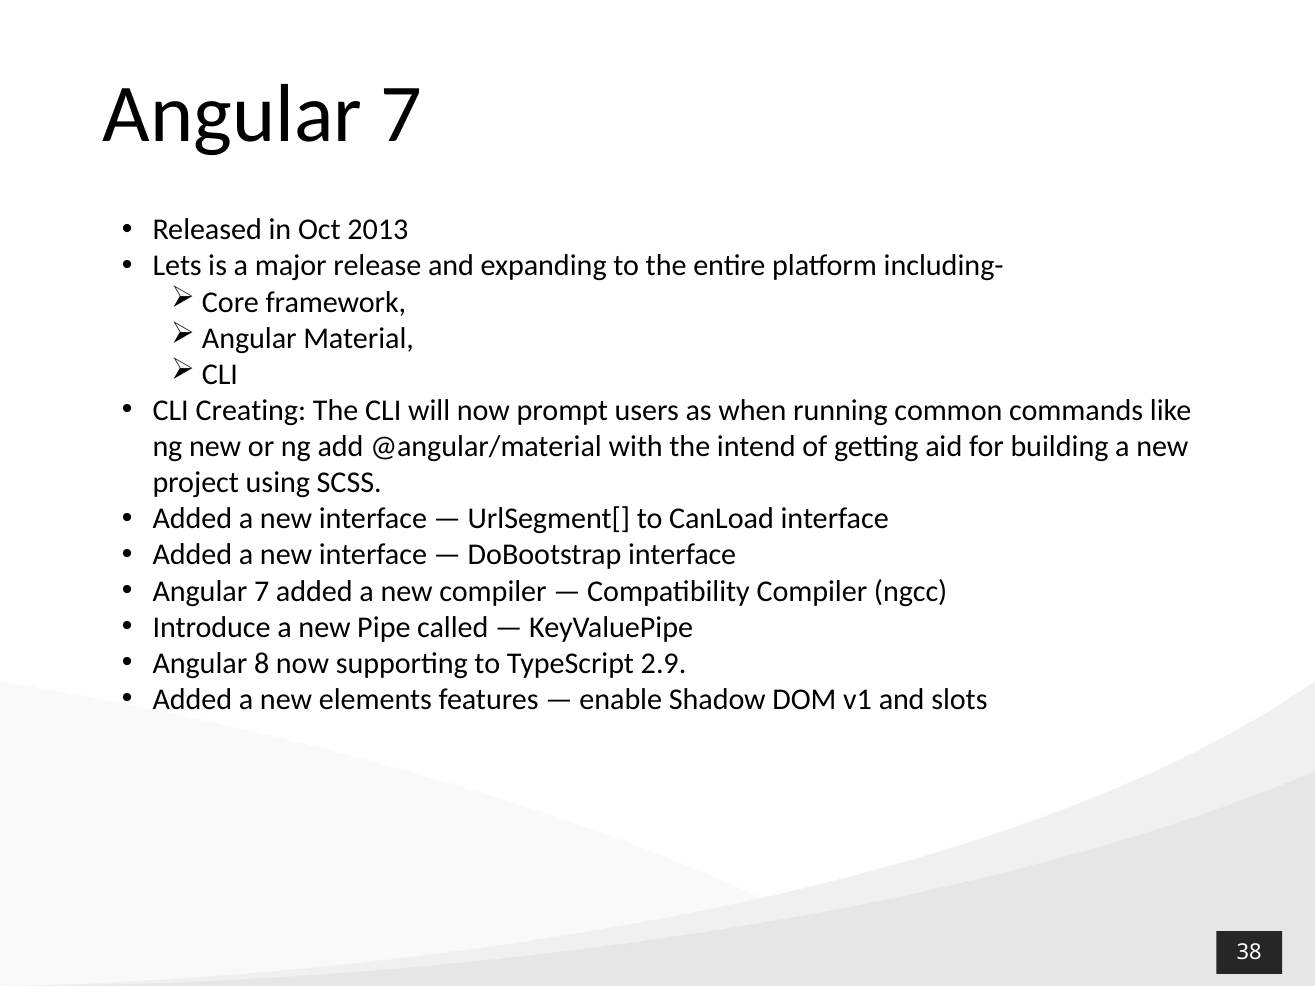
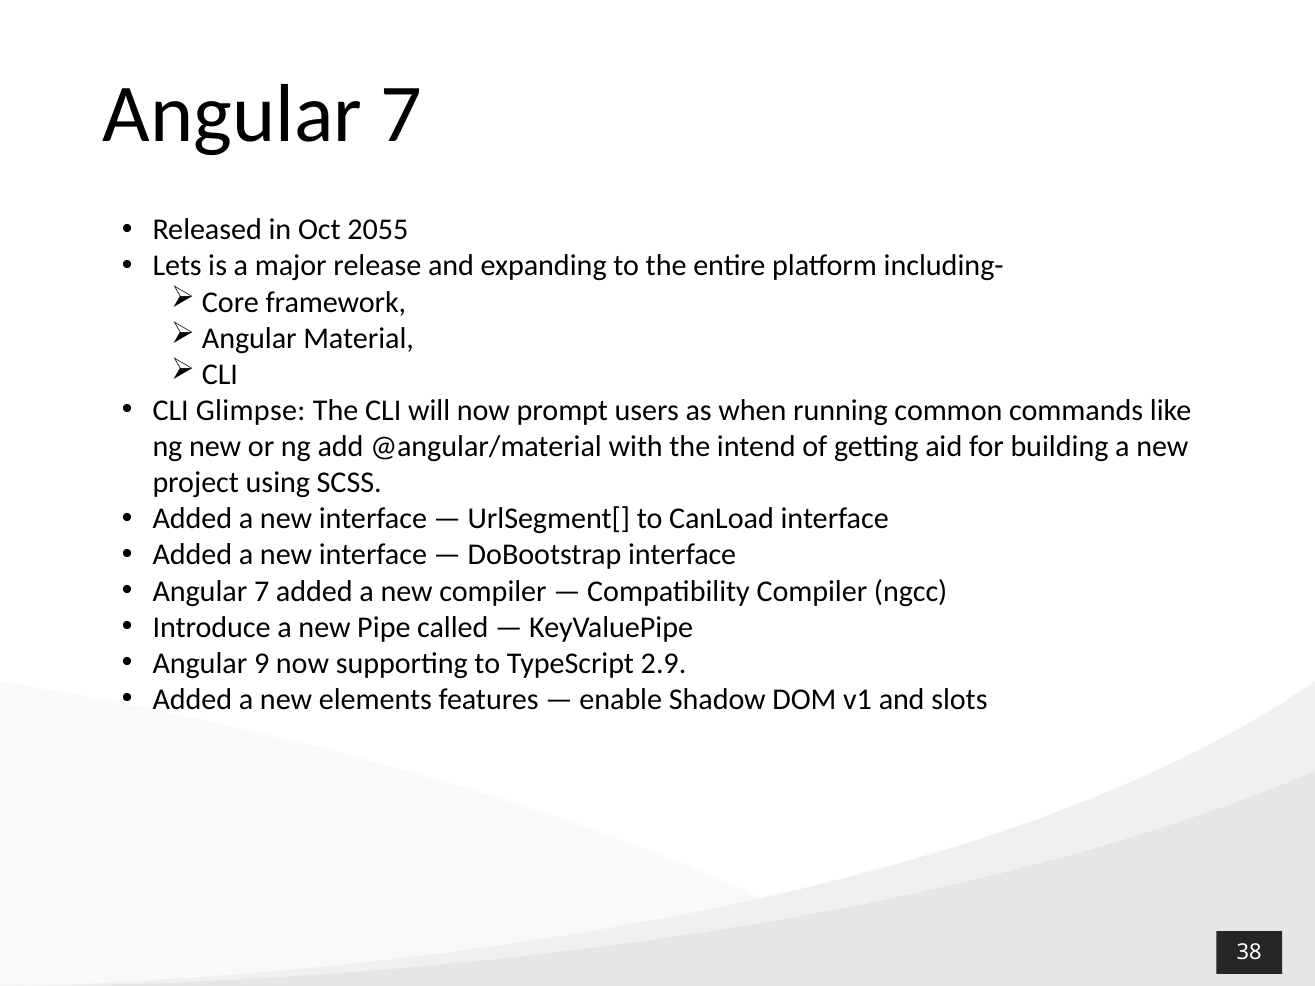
2013: 2013 -> 2055
Creating: Creating -> Glimpse
8: 8 -> 9
